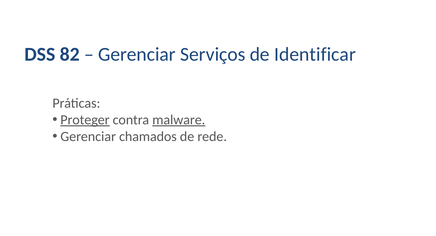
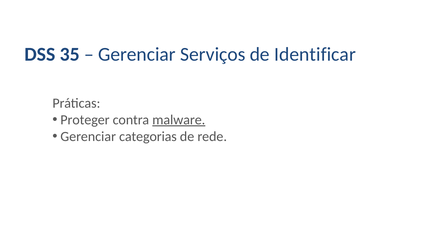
82: 82 -> 35
Proteger underline: present -> none
chamados: chamados -> categorias
